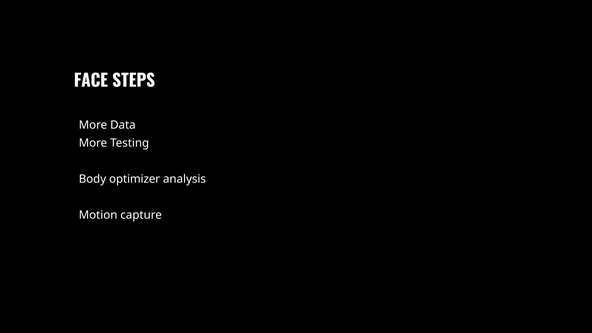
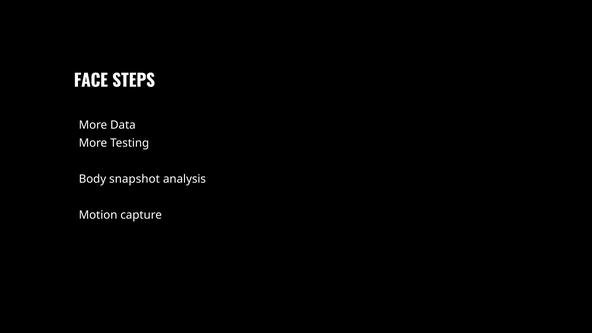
optimizer: optimizer -> snapshot
